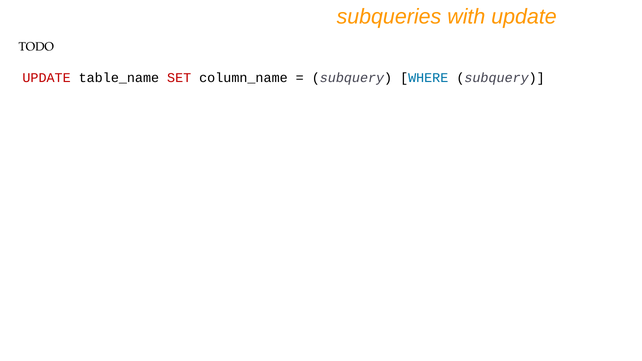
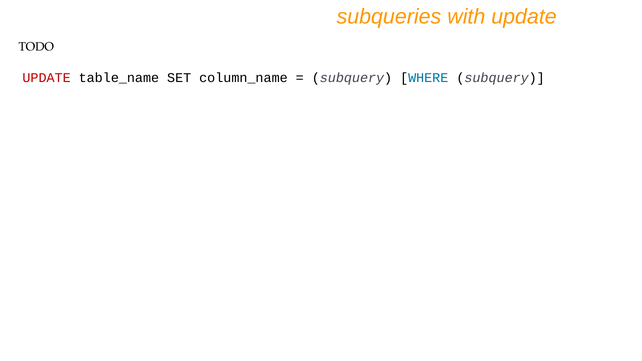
SET colour: red -> black
